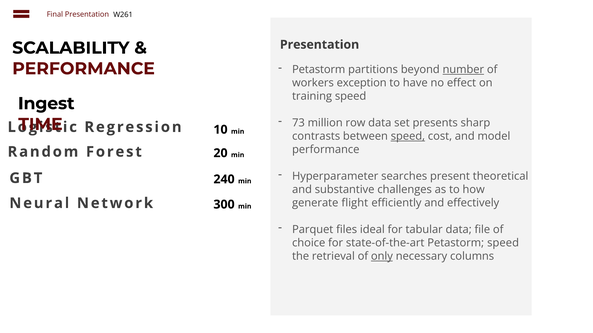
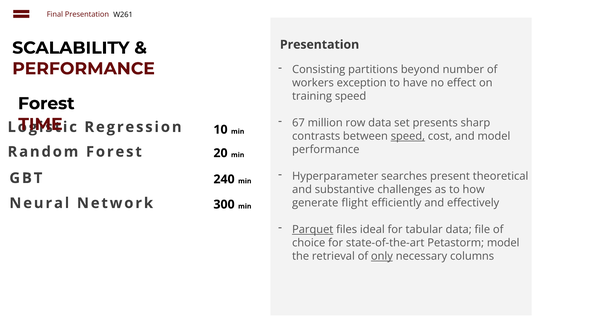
Petastorm at (319, 70): Petastorm -> Consisting
number underline: present -> none
Ingest at (46, 104): Ingest -> Forest
73: 73 -> 67
Parquet underline: none -> present
Petastorm speed: speed -> model
